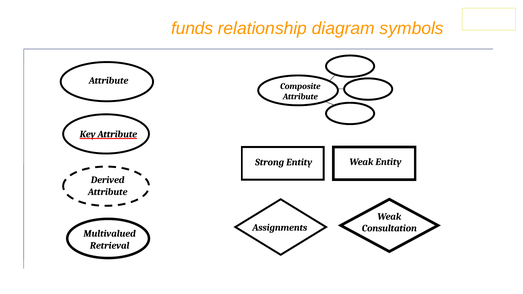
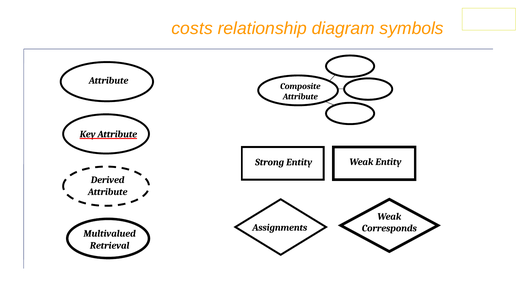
funds: funds -> costs
Consultation: Consultation -> Corresponds
